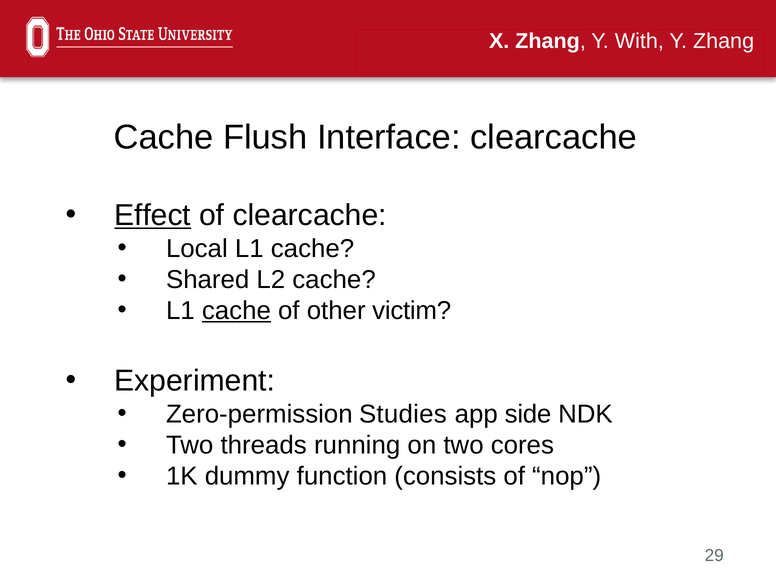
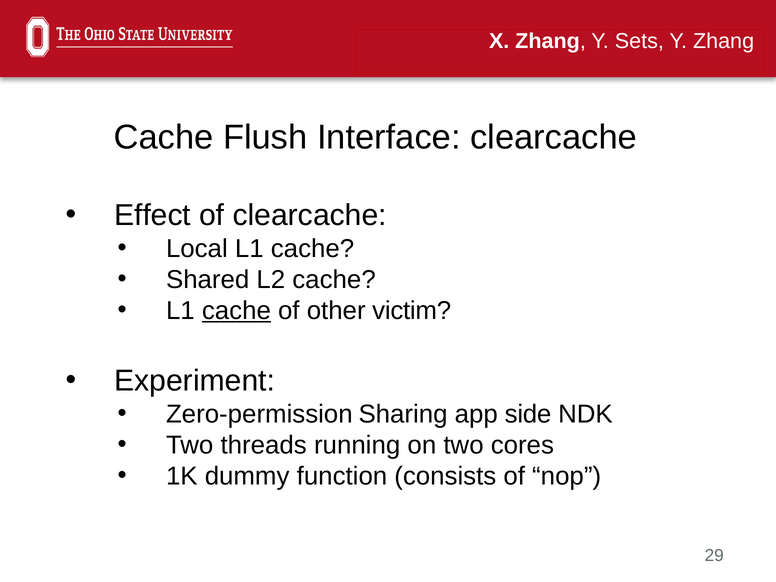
With: With -> Sets
Effect underline: present -> none
Studies: Studies -> Sharing
